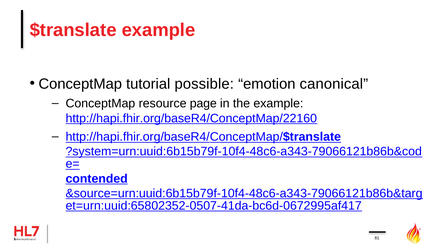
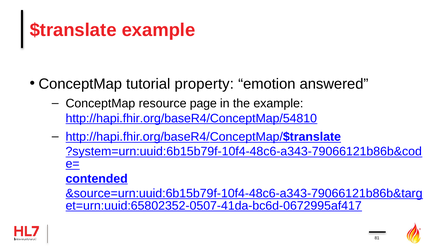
possible: possible -> property
canonical: canonical -> answered
http://hapi.fhir.org/baseR4/ConceptMap/22160: http://hapi.fhir.org/baseR4/ConceptMap/22160 -> http://hapi.fhir.org/baseR4/ConceptMap/54810
